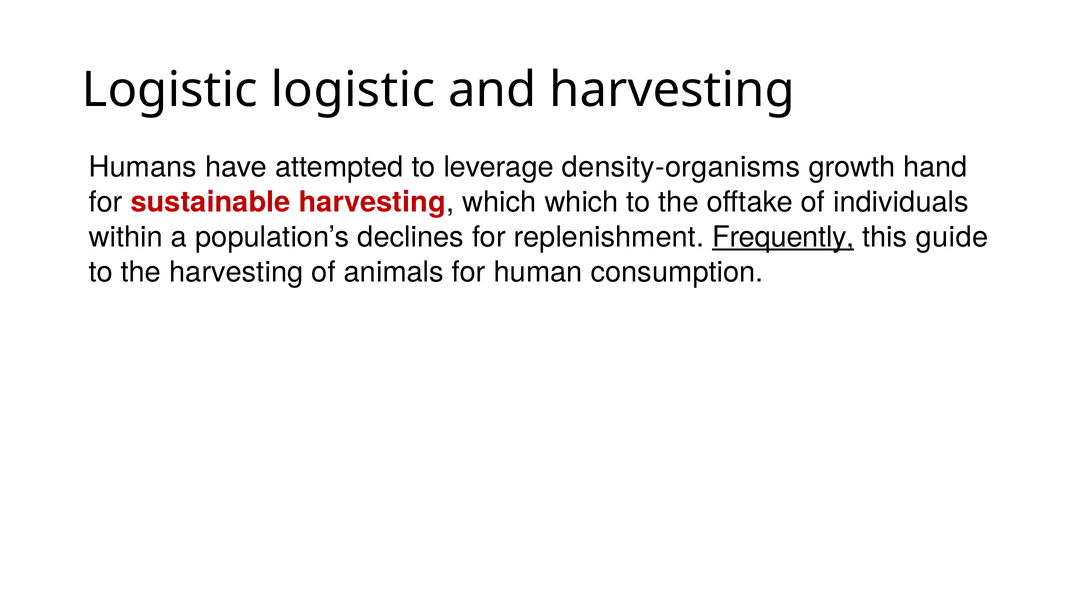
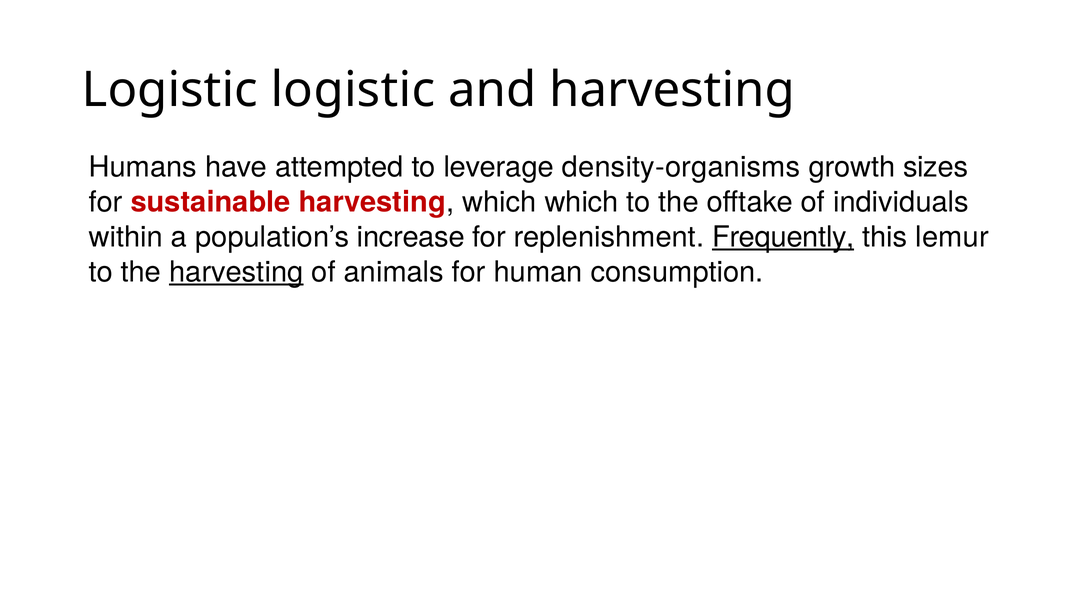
hand: hand -> sizes
declines: declines -> increase
guide: guide -> lemur
harvesting at (236, 272) underline: none -> present
